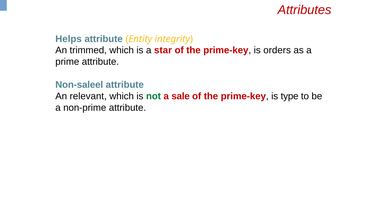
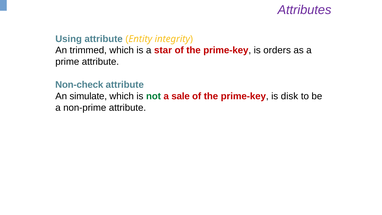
Attributes colour: red -> purple
Helps: Helps -> Using
Non-saleel: Non-saleel -> Non-check
relevant: relevant -> simulate
type: type -> disk
